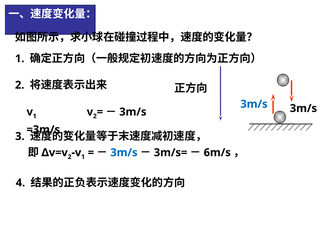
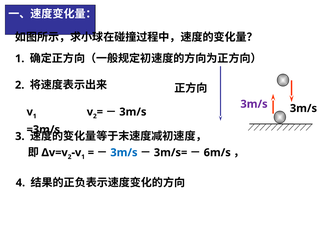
3m/s at (254, 104) colour: blue -> purple
